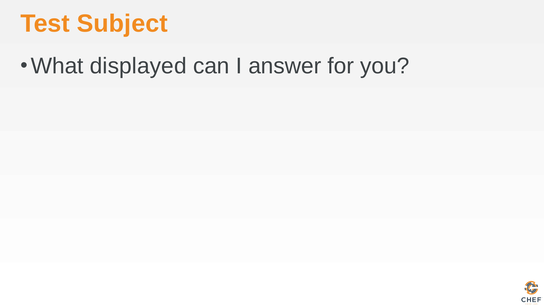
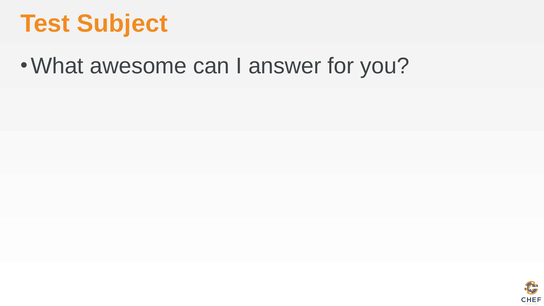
displayed: displayed -> awesome
